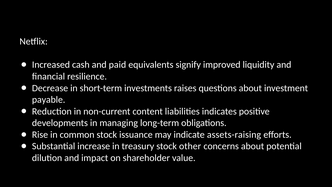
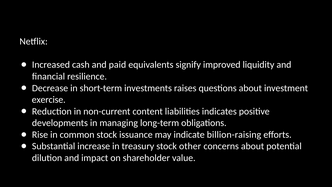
payable: payable -> exercise
assets-raising: assets-raising -> billion-raising
